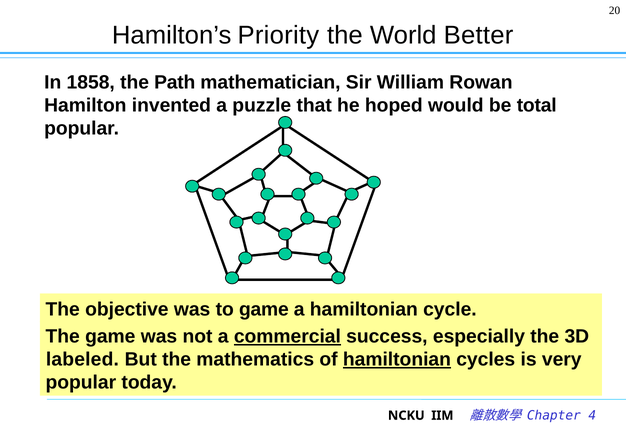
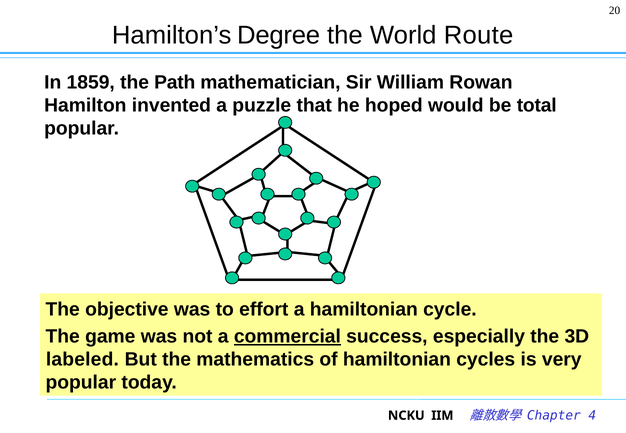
Priority: Priority -> Degree
Better: Better -> Route
1858: 1858 -> 1859
to game: game -> effort
hamiltonian at (397, 360) underline: present -> none
